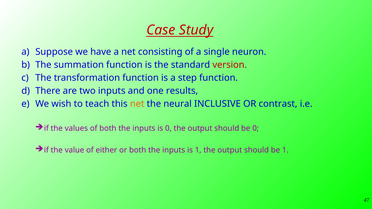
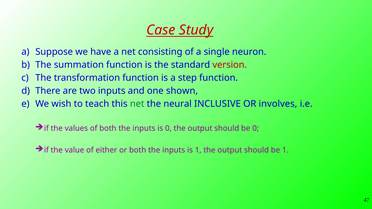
results: results -> shown
net at (137, 104) colour: orange -> green
contrast: contrast -> involves
